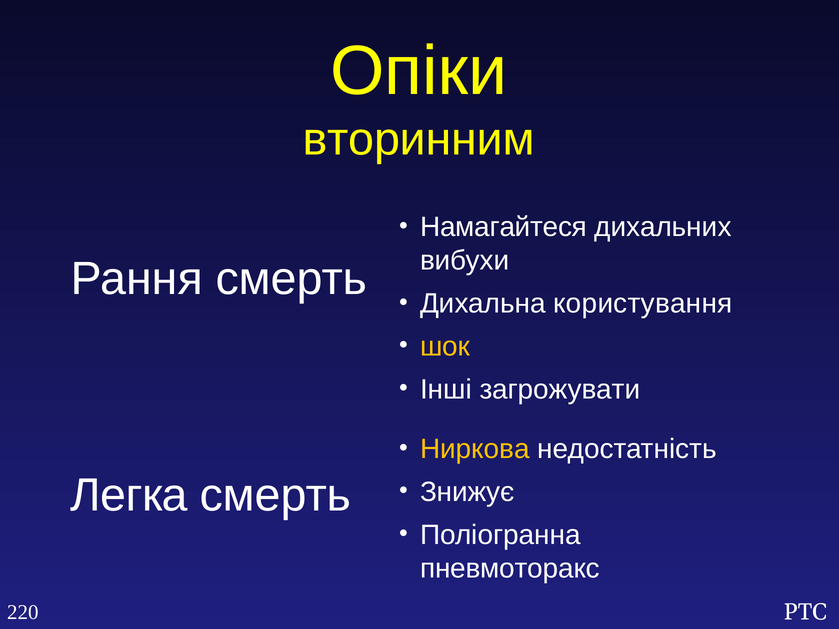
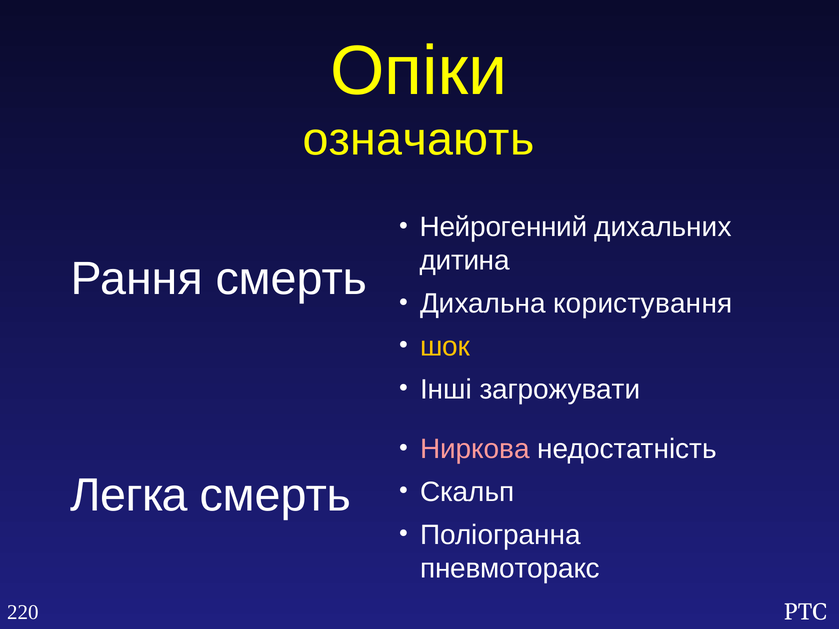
вторинним: вторинним -> означають
Намагайтеся: Намагайтеся -> Нейрогенний
вибухи: вибухи -> дитина
Ниркова colour: yellow -> pink
Знижує: Знижує -> Скальп
